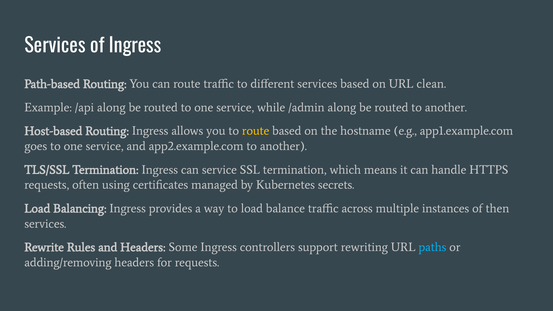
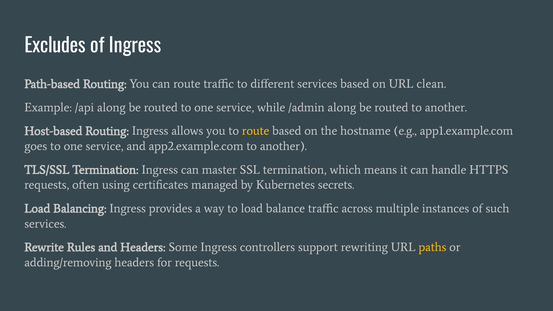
Services at (55, 46): Services -> Excludes
can service: service -> master
then: then -> such
paths colour: light blue -> yellow
